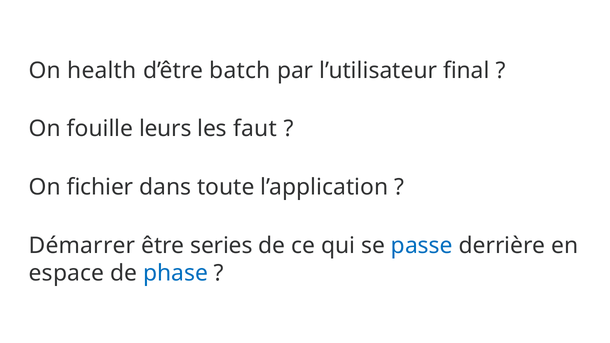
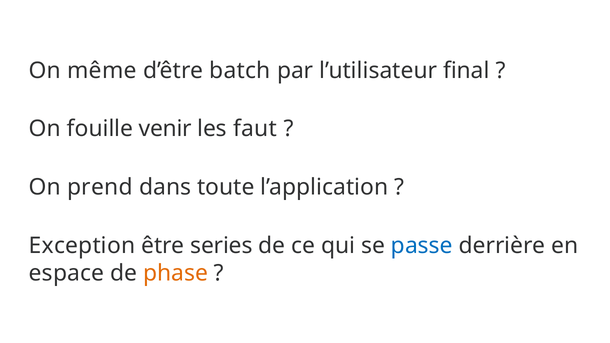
health: health -> même
leurs: leurs -> venir
fichier: fichier -> prend
Démarrer: Démarrer -> Exception
phase colour: blue -> orange
